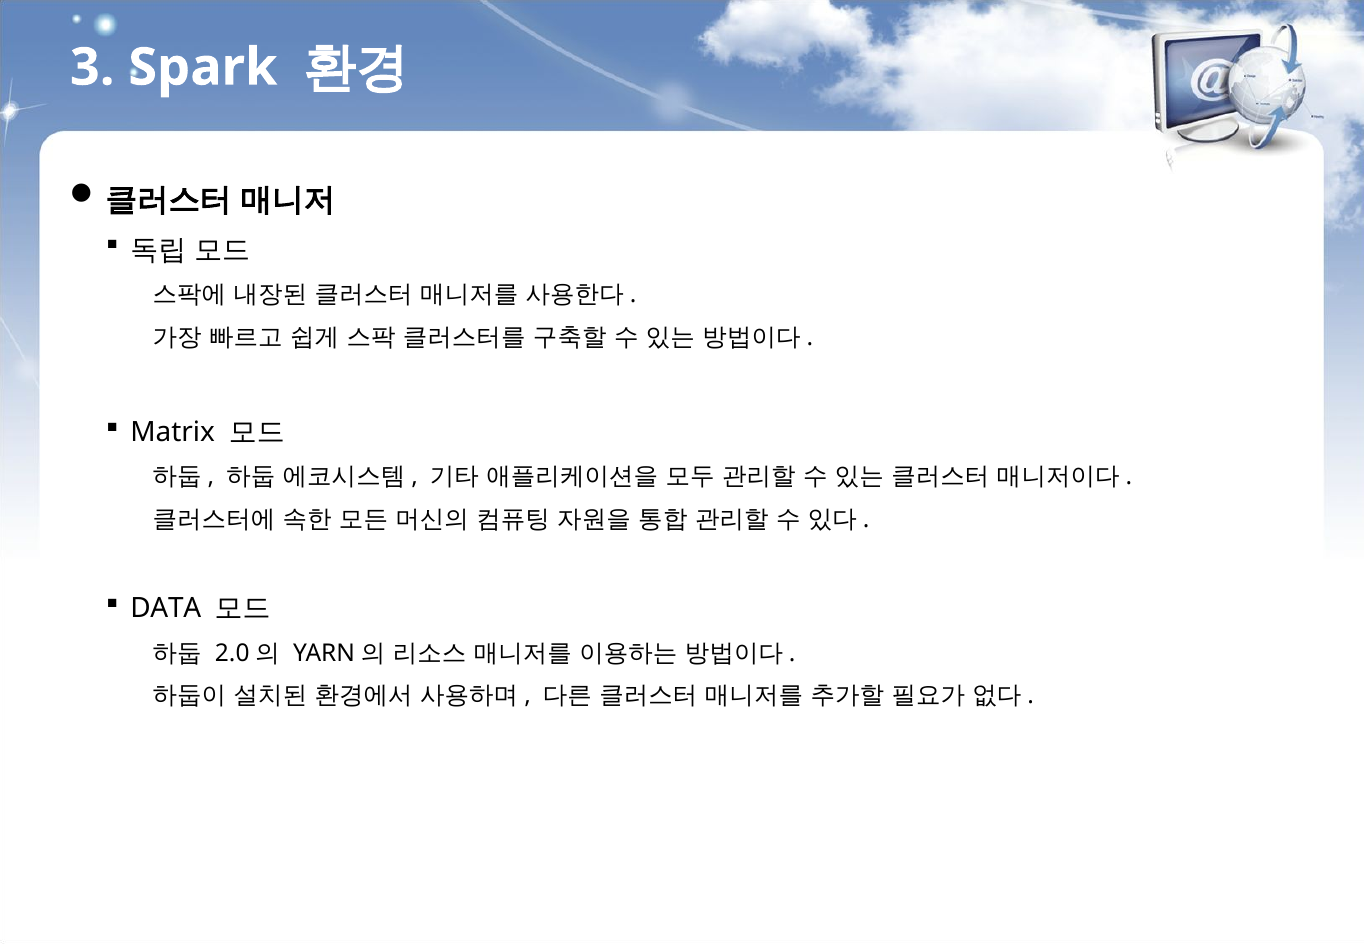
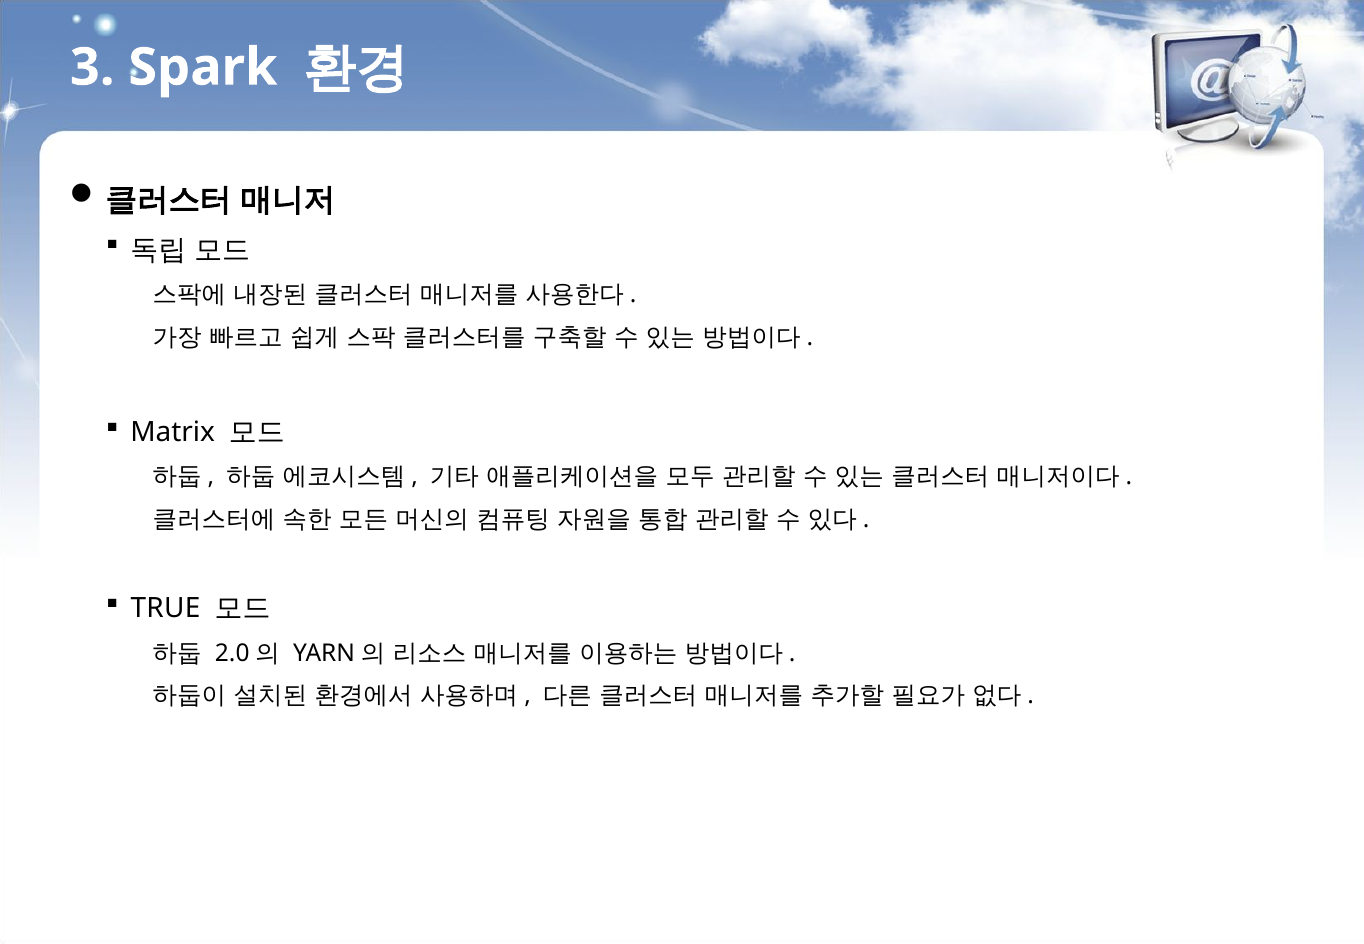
DATA: DATA -> TRUE
